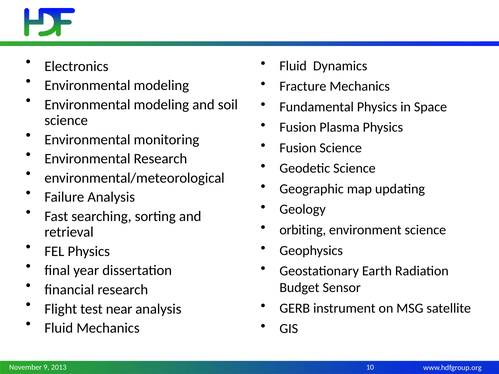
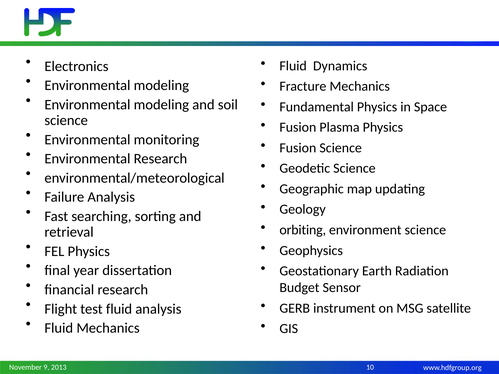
test near: near -> fluid
